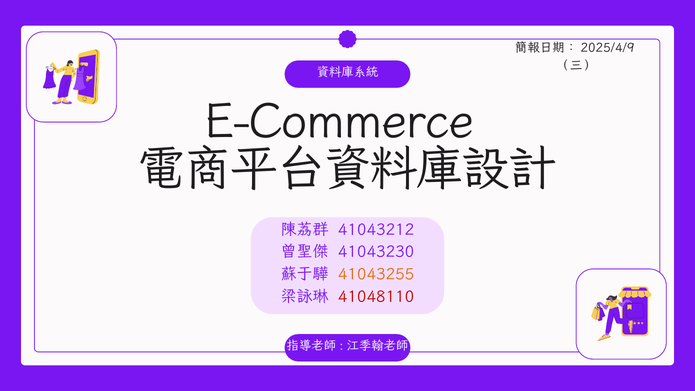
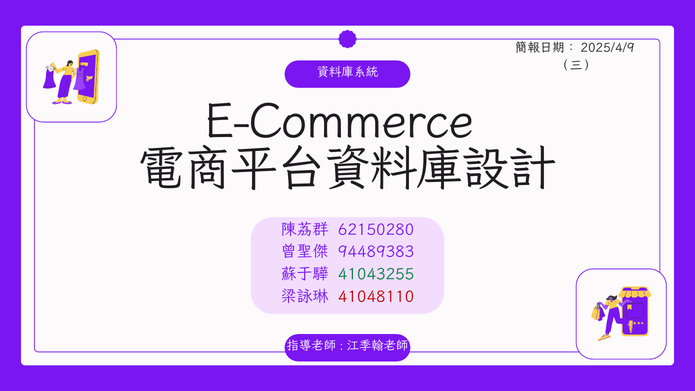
41043212: 41043212 -> 62150280
41043230: 41043230 -> 94489383
41043255 colour: orange -> green
